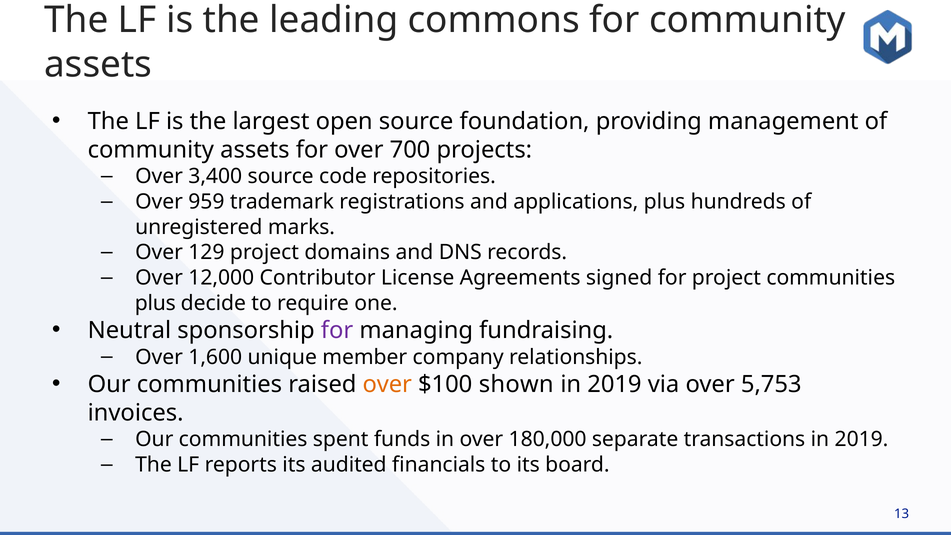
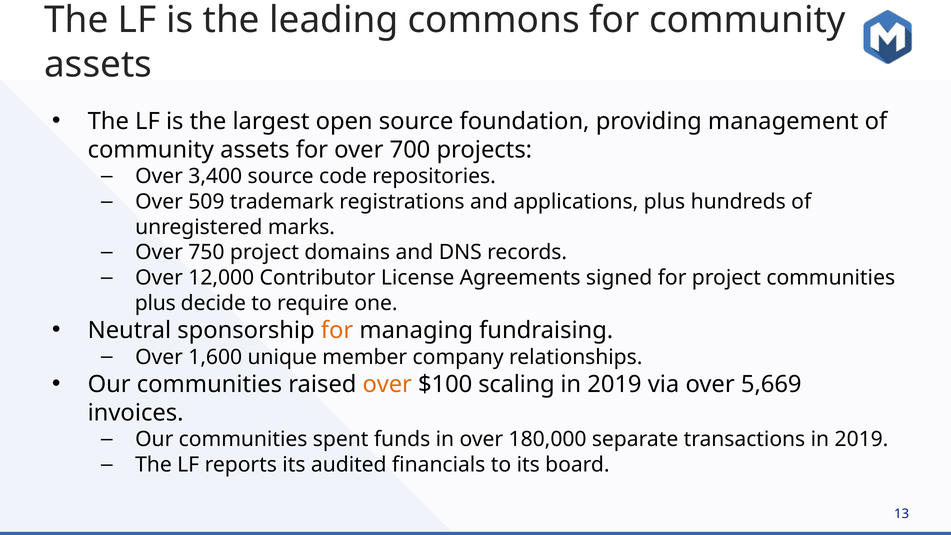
959: 959 -> 509
129: 129 -> 750
for at (337, 330) colour: purple -> orange
shown: shown -> scaling
5,753: 5,753 -> 5,669
